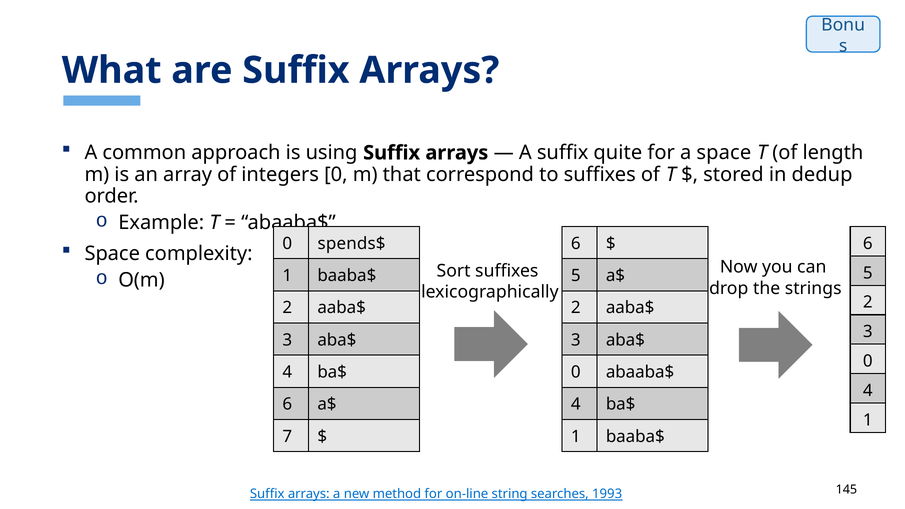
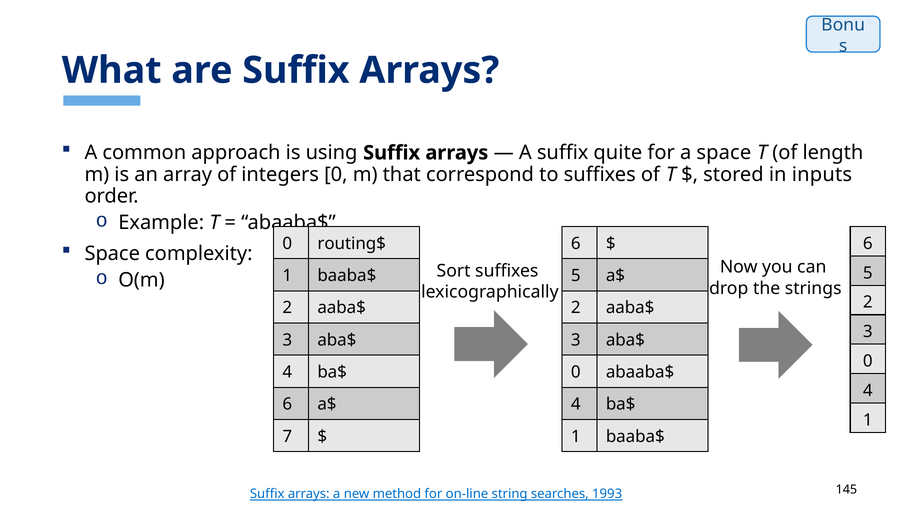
dedup: dedup -> inputs
spends$: spends$ -> routing$
